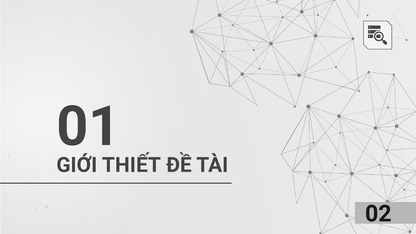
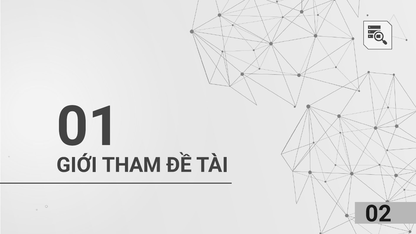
THIẾT: THIẾT -> THAM
